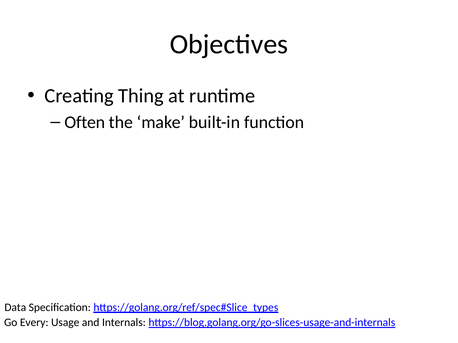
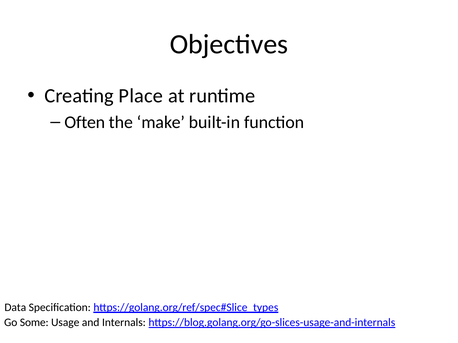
Thing: Thing -> Place
Every: Every -> Some
